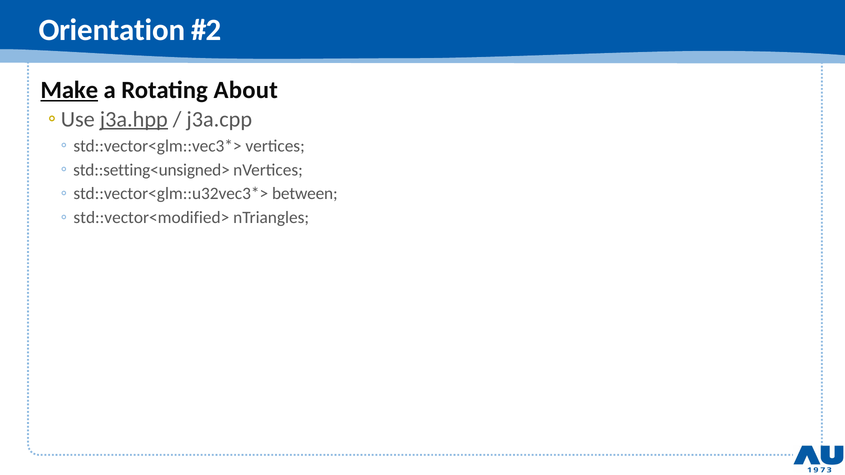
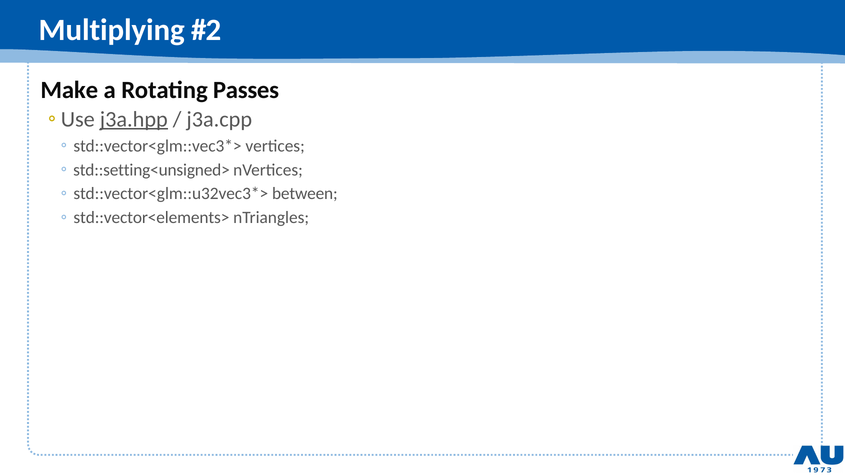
Orientation: Orientation -> Multiplying
Make underline: present -> none
About: About -> Passes
std::vector<modified>: std::vector<modified> -> std::vector<elements>
